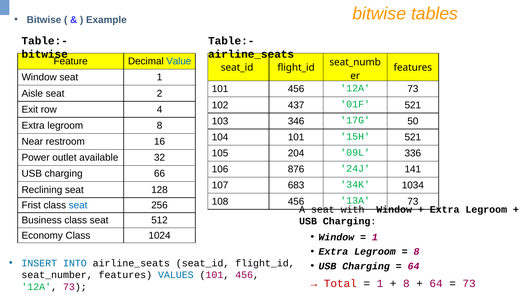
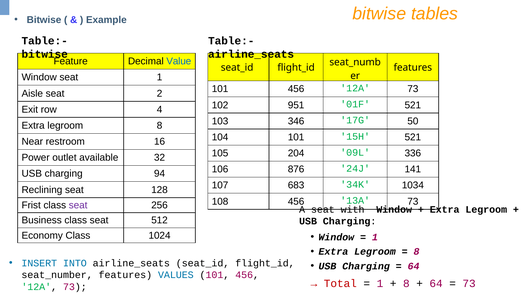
437: 437 -> 951
66: 66 -> 94
seat at (78, 205) colour: blue -> purple
